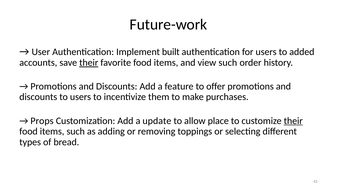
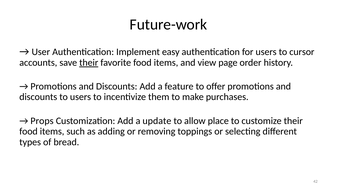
built: built -> easy
added: added -> cursor
view such: such -> page
their at (293, 120) underline: present -> none
